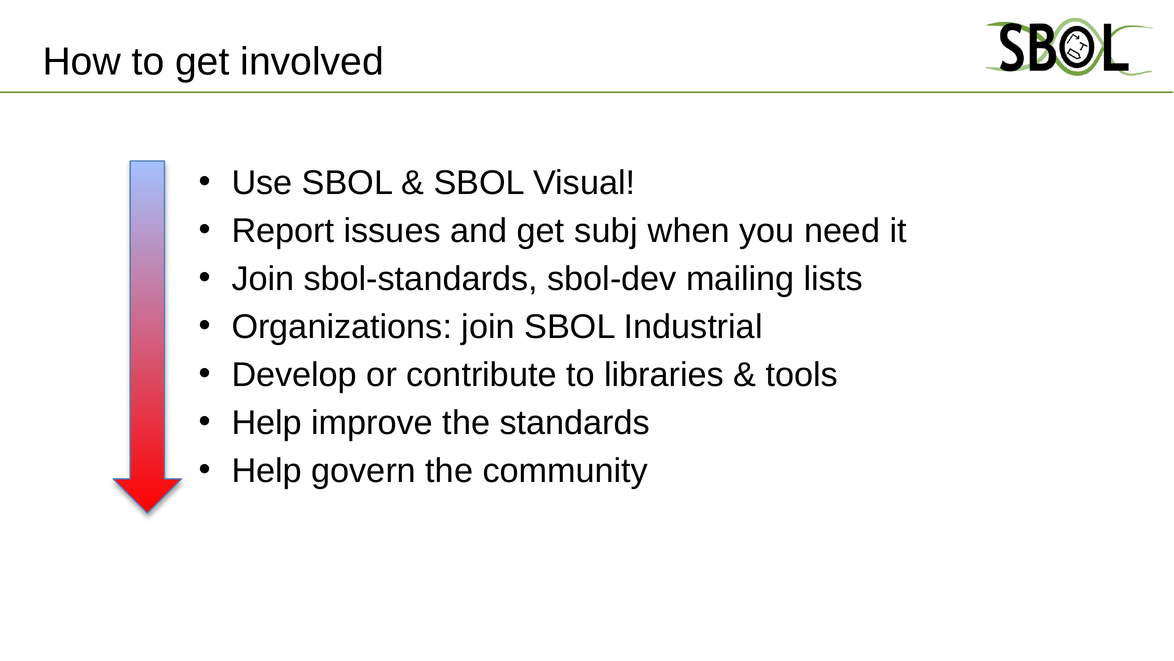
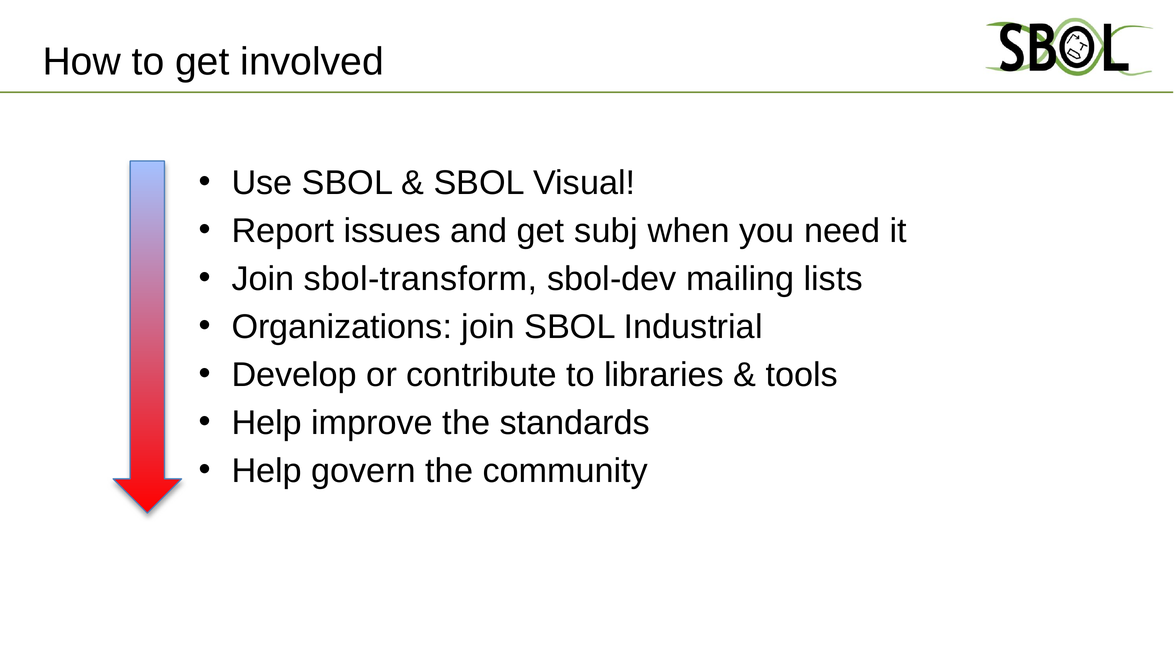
sbol-standards: sbol-standards -> sbol-transform
